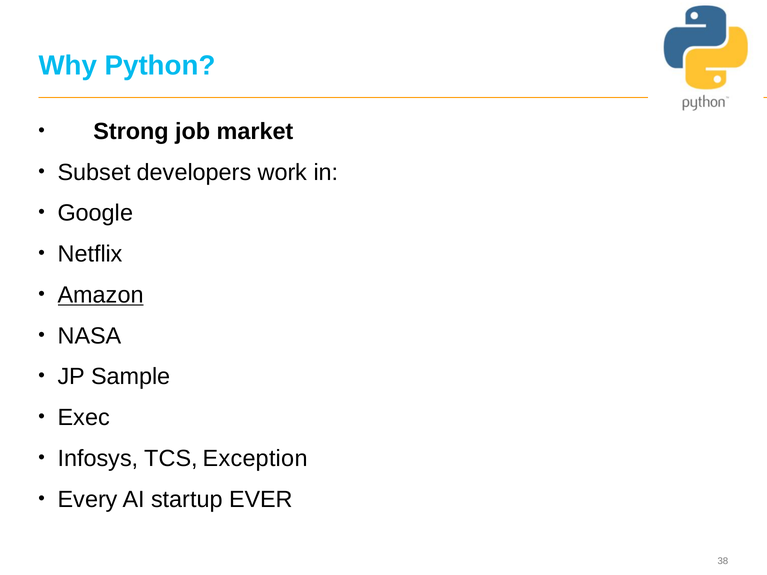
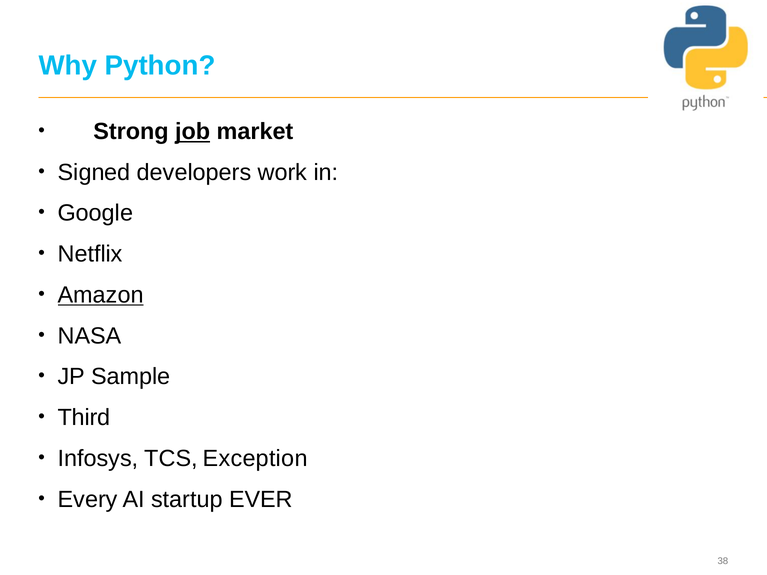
job underline: none -> present
Subset: Subset -> Signed
Exec: Exec -> Third
